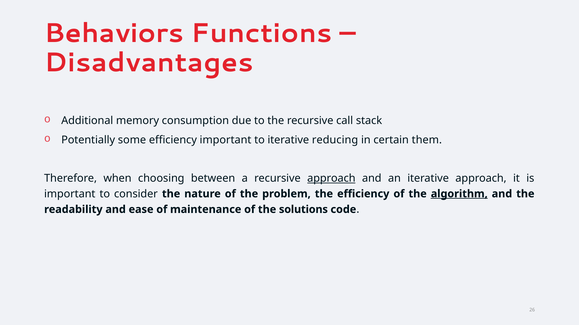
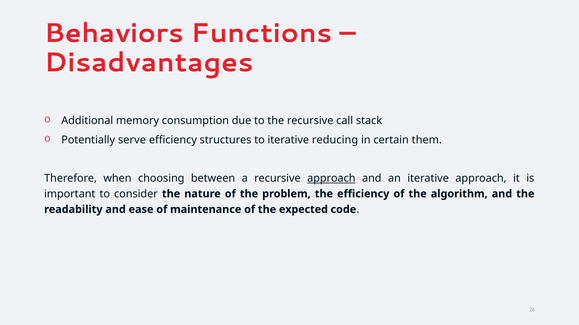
some: some -> serve
efficiency important: important -> structures
algorithm underline: present -> none
solutions: solutions -> expected
